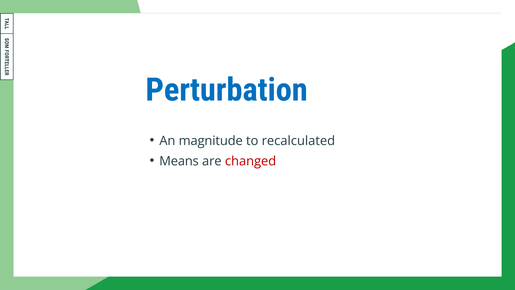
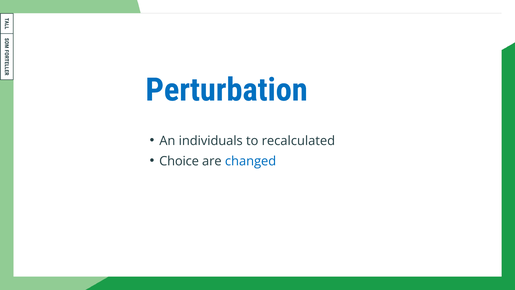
magnitude: magnitude -> individuals
Means: Means -> Choice
changed colour: red -> blue
